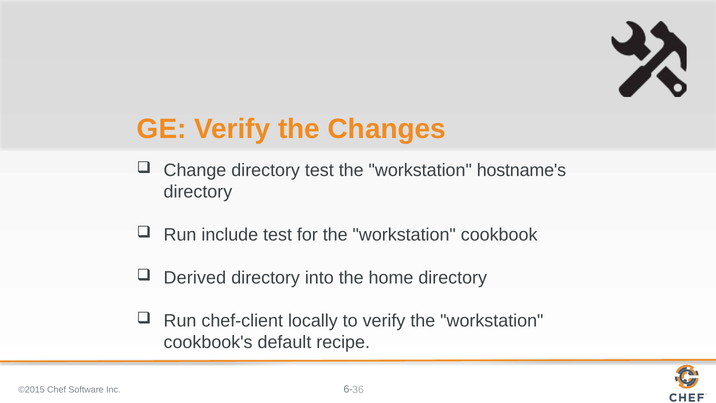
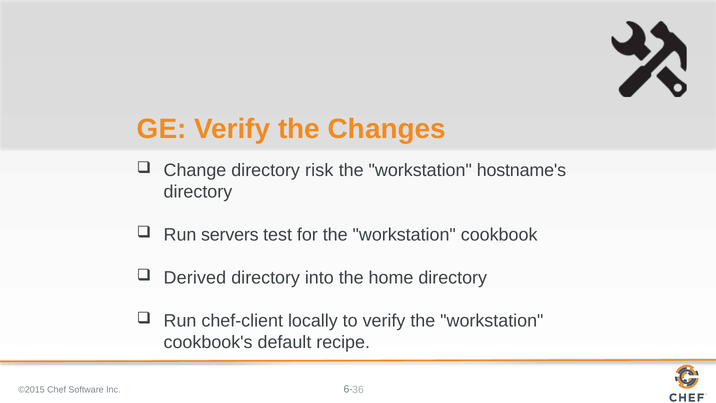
directory test: test -> risk
include: include -> servers
